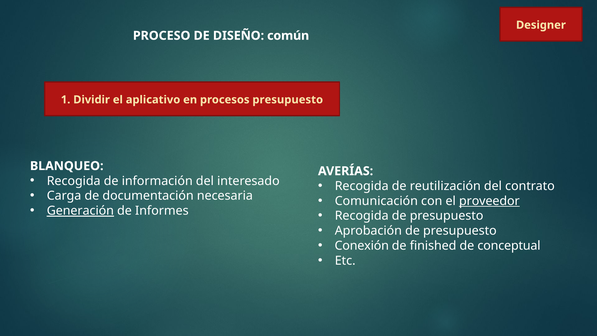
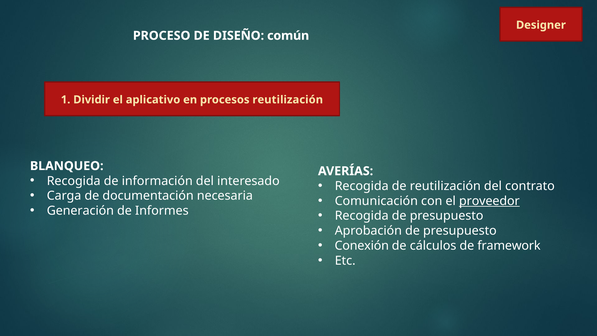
procesos presupuesto: presupuesto -> reutilización
Generación underline: present -> none
finished: finished -> cálculos
conceptual: conceptual -> framework
